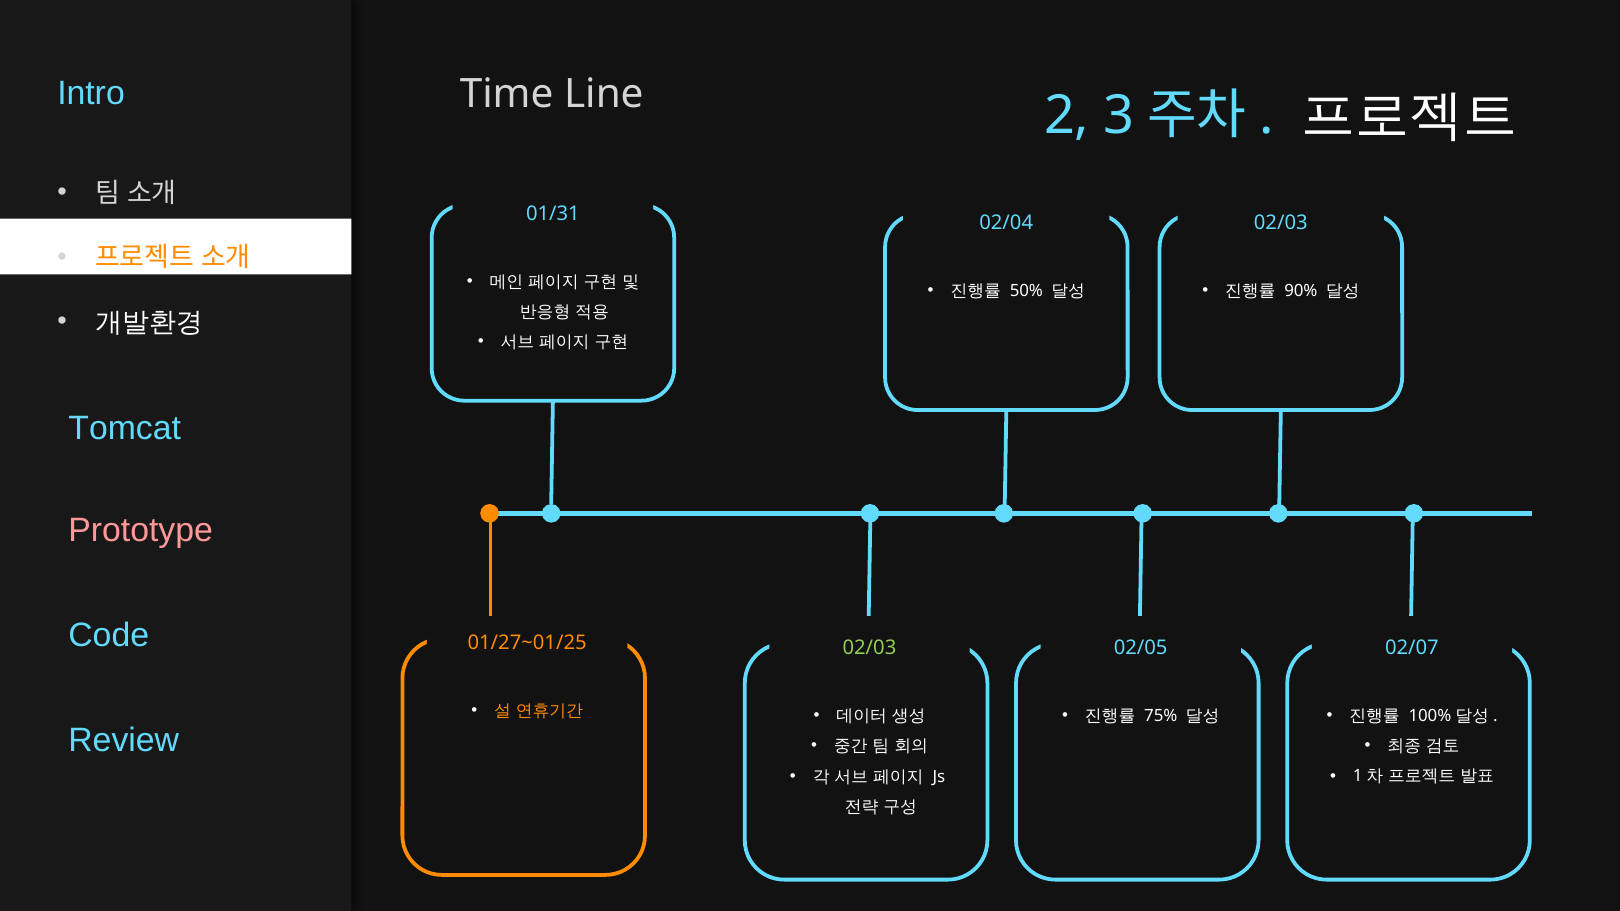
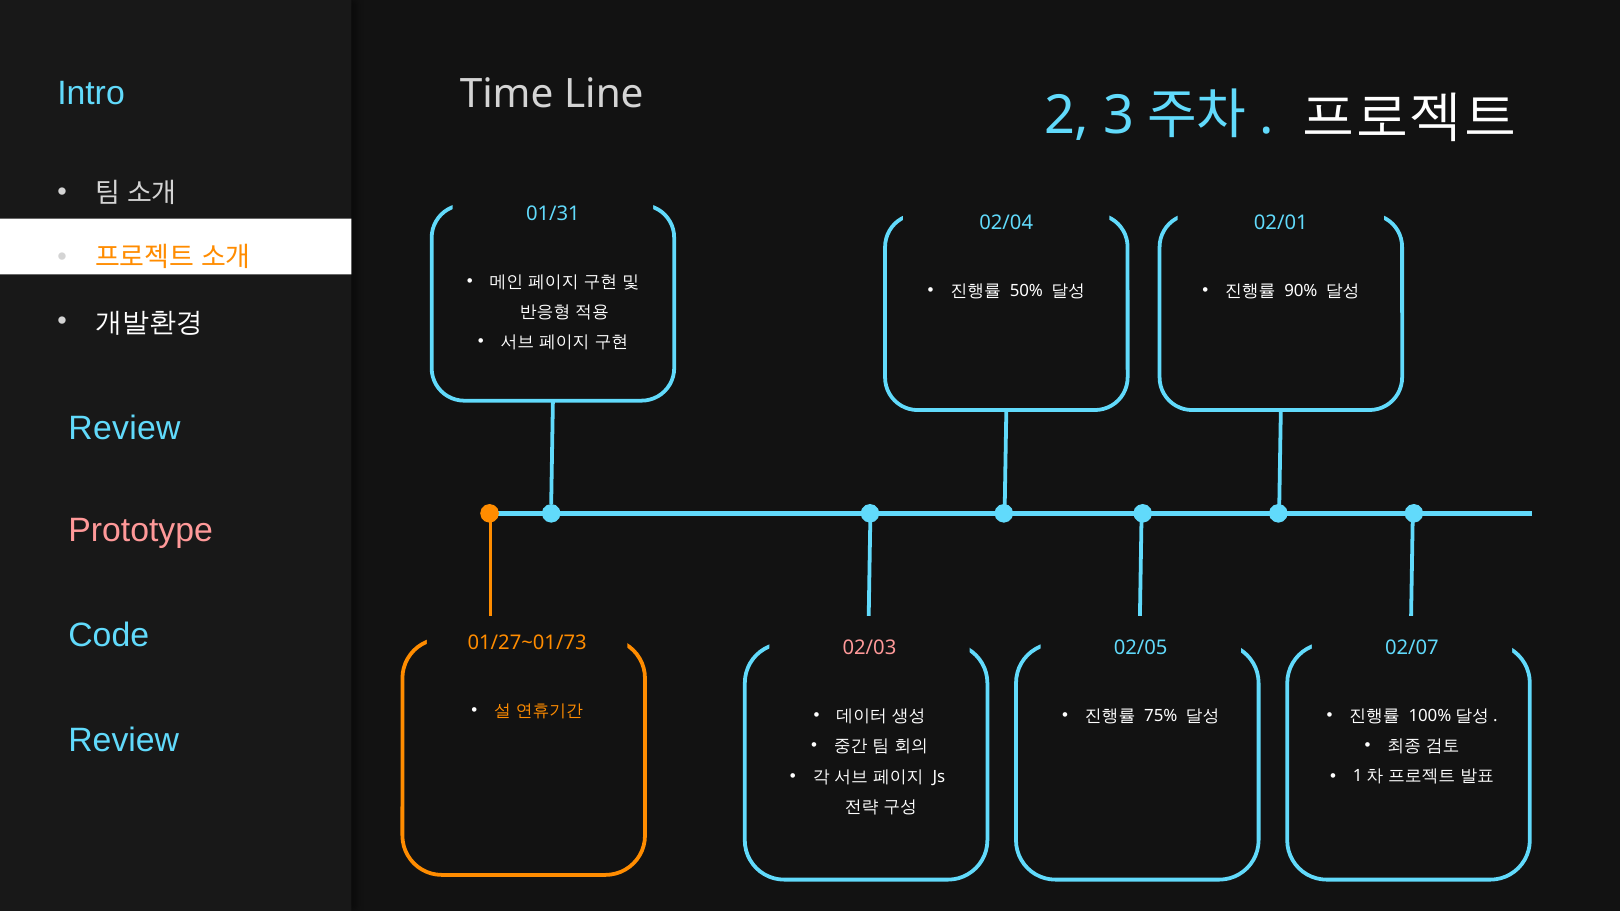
02/03 at (1281, 223): 02/03 -> 02/01
Tomcat at (125, 428): Tomcat -> Review
01/27~01/25: 01/27~01/25 -> 01/27~01/73
02/03 at (869, 648) colour: light green -> pink
